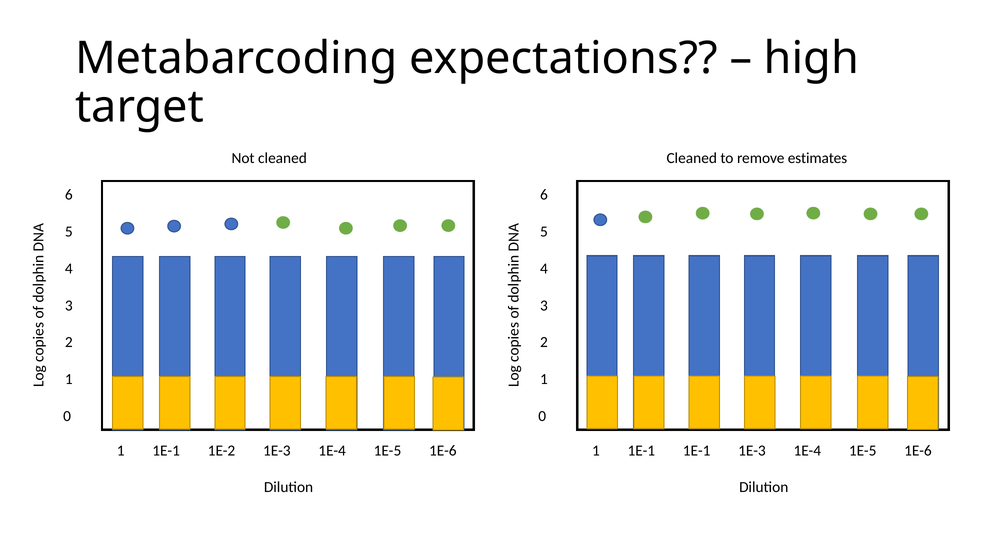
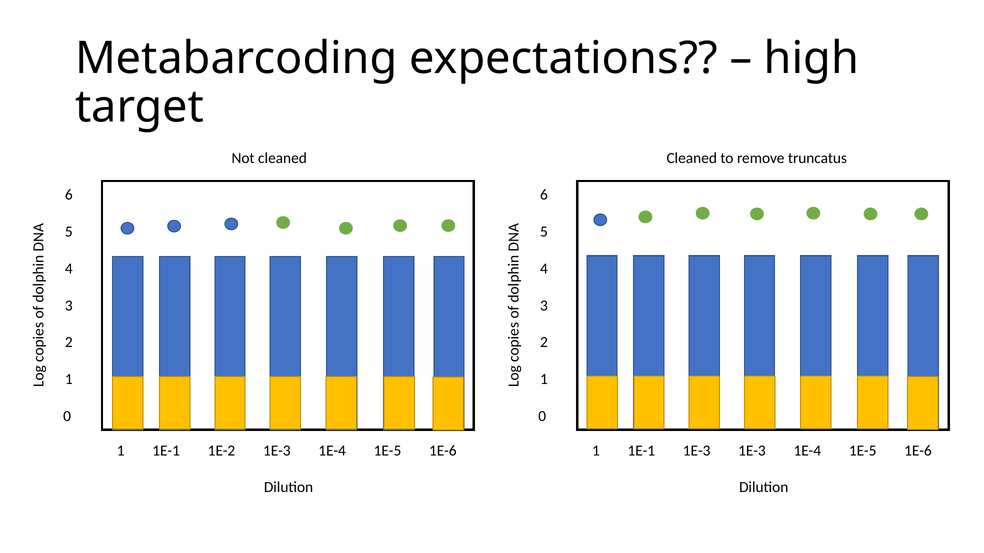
estimates: estimates -> truncatus
1E-1 1E-1: 1E-1 -> 1E-3
